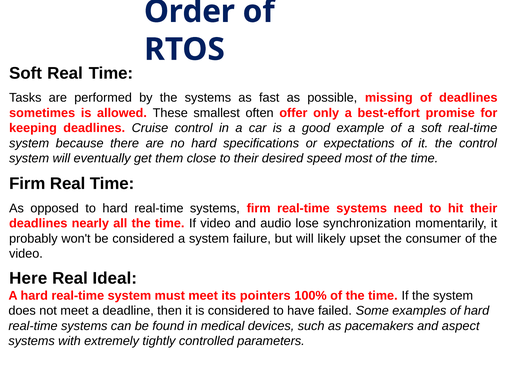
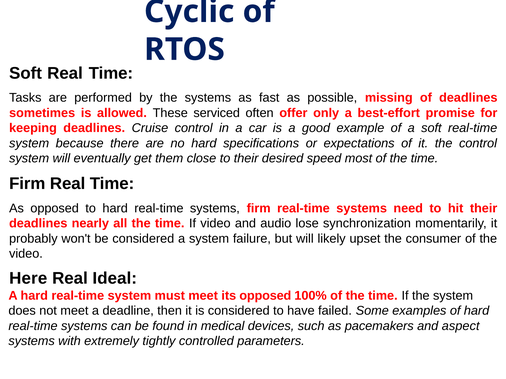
Order: Order -> Cyclic
smallest: smallest -> serviced
its pointers: pointers -> opposed
